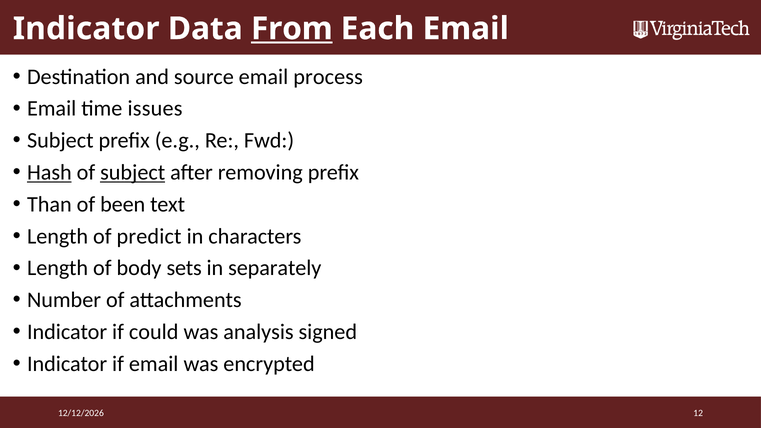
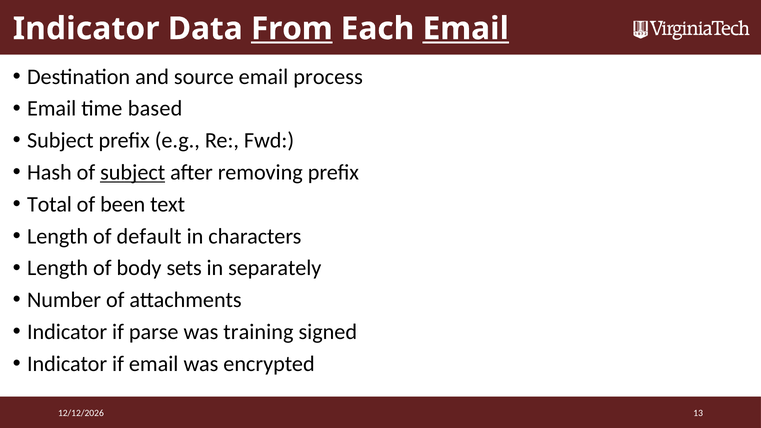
Email at (466, 29) underline: none -> present
issues: issues -> based
Hash underline: present -> none
Than: Than -> Total
predict: predict -> default
could: could -> parse
analysis: analysis -> training
12: 12 -> 13
